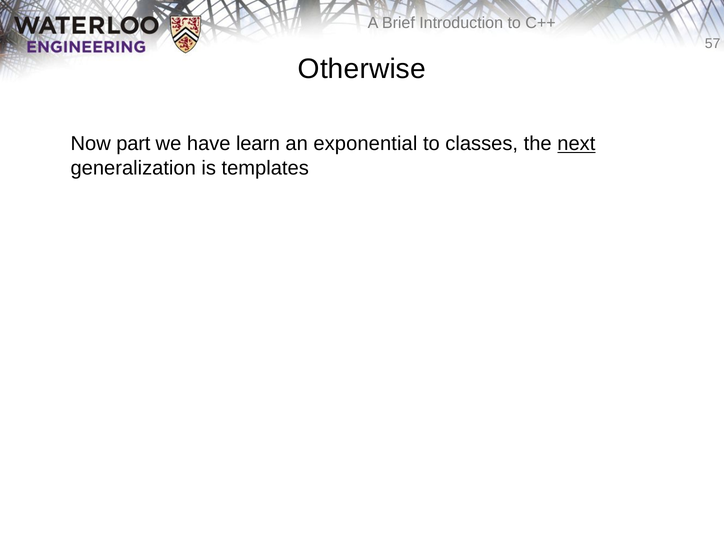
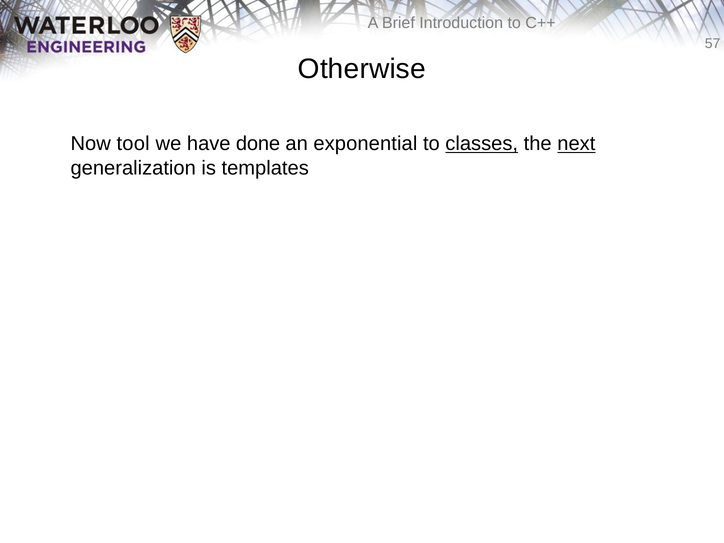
part: part -> tool
learn: learn -> done
classes underline: none -> present
